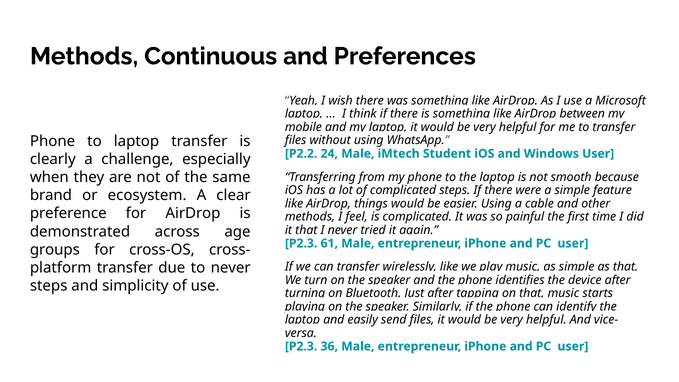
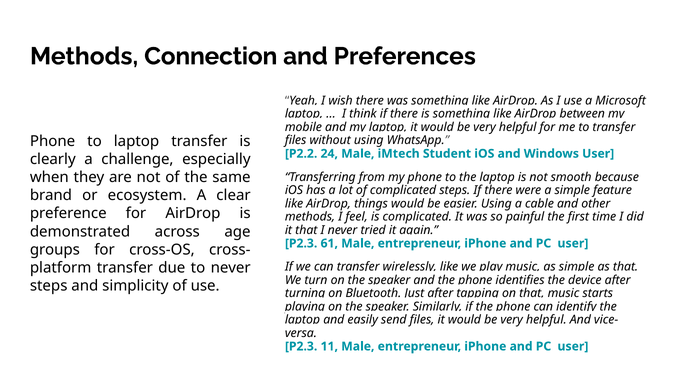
Continuous: Continuous -> Connection
36: 36 -> 11
